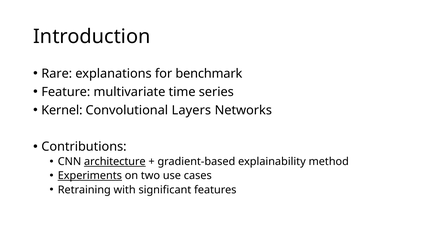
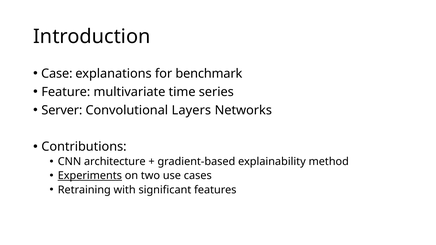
Rare: Rare -> Case
Kernel: Kernel -> Server
architecture underline: present -> none
